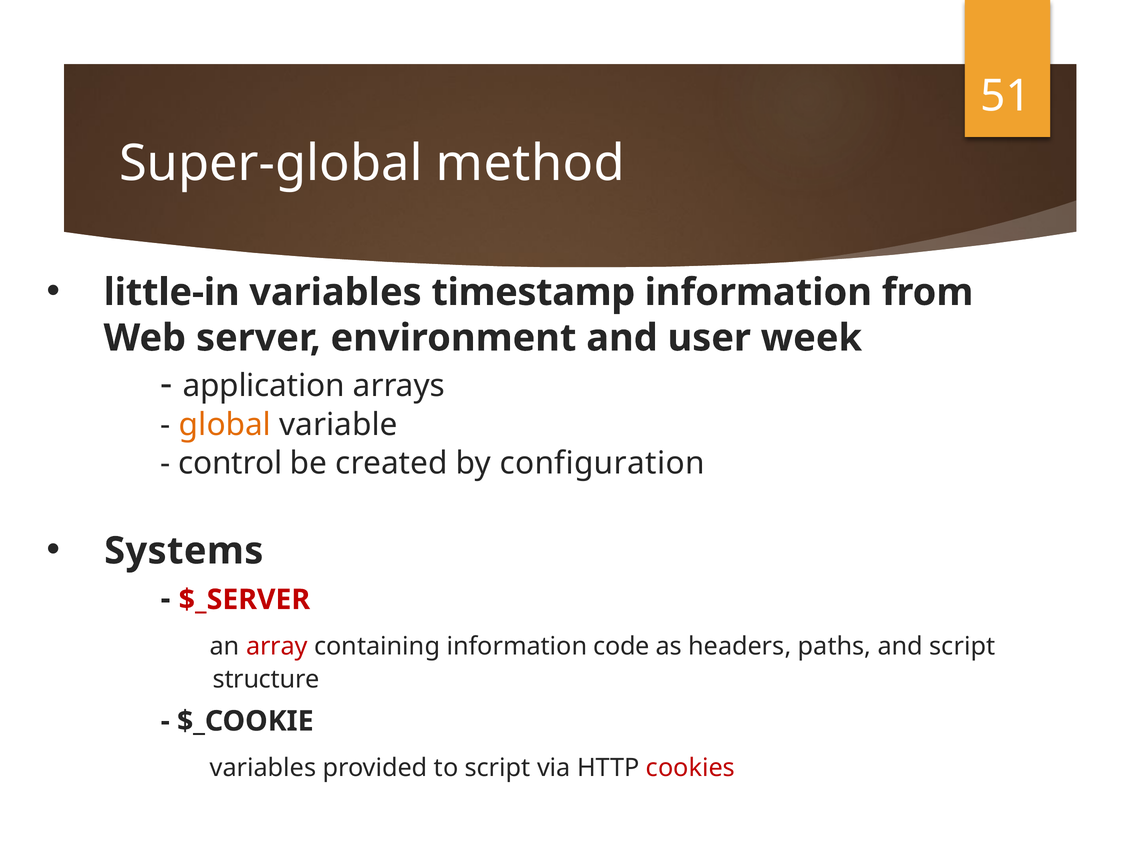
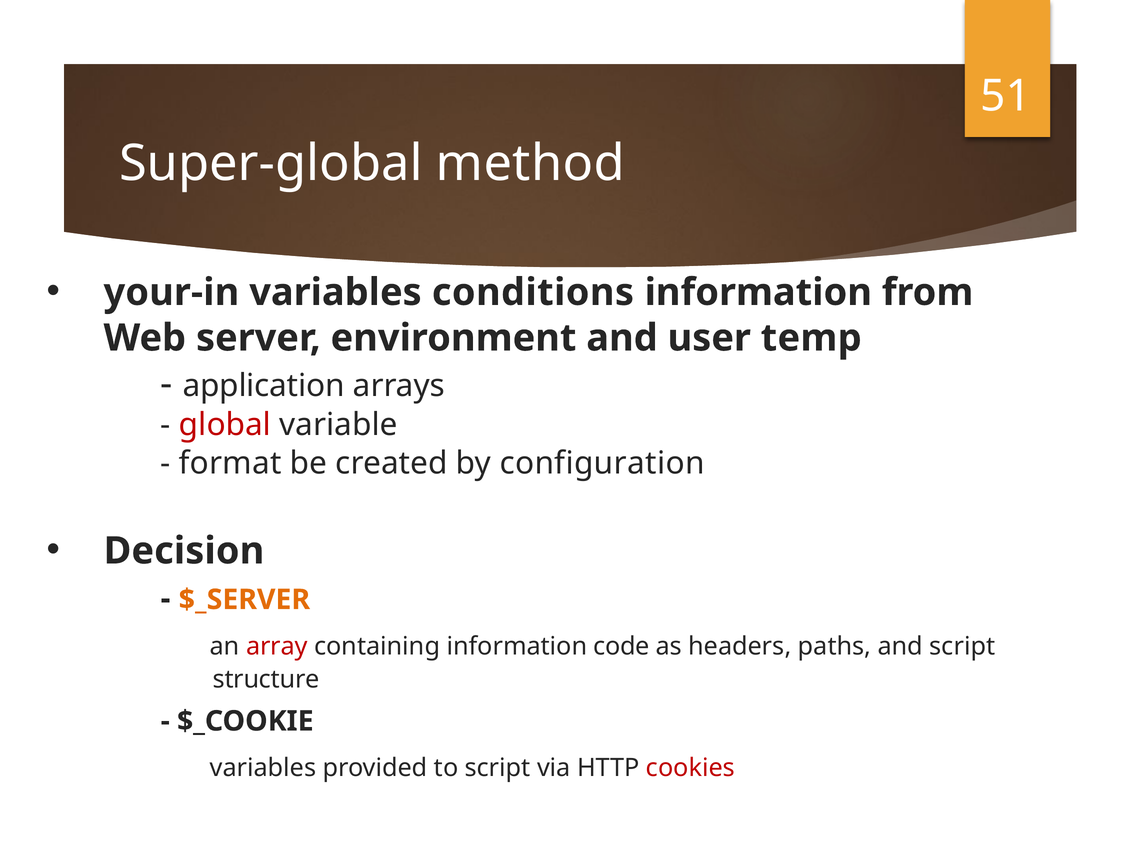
little-in: little-in -> your-in
timestamp: timestamp -> conditions
week: week -> temp
global colour: orange -> red
control: control -> format
Systems: Systems -> Decision
$_SERVER colour: red -> orange
